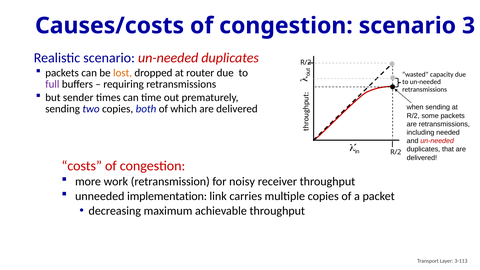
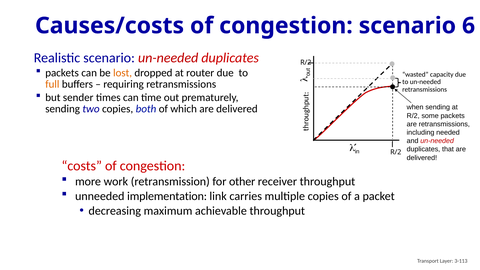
3: 3 -> 6
full colour: purple -> orange
noisy: noisy -> other
